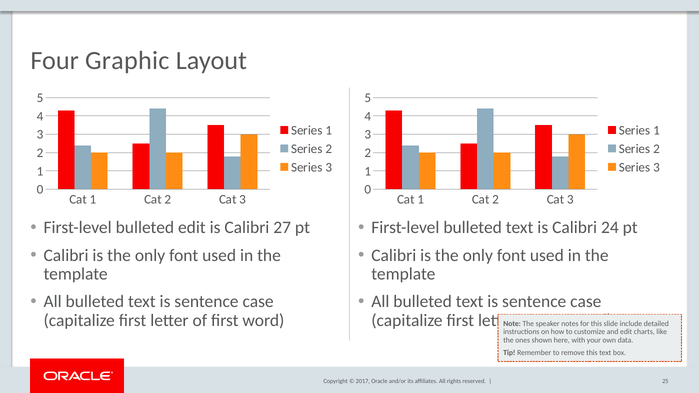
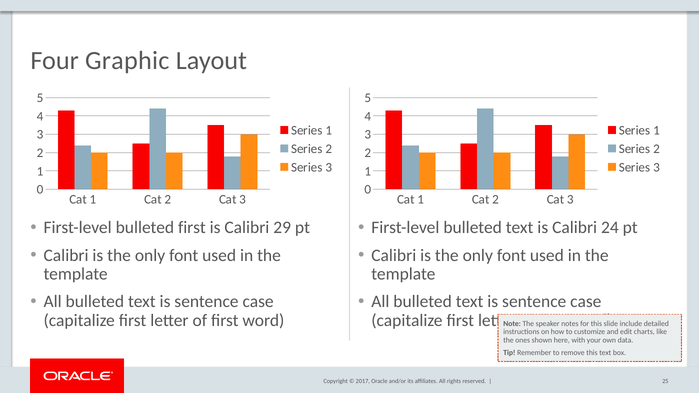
bulleted edit: edit -> first
27: 27 -> 29
